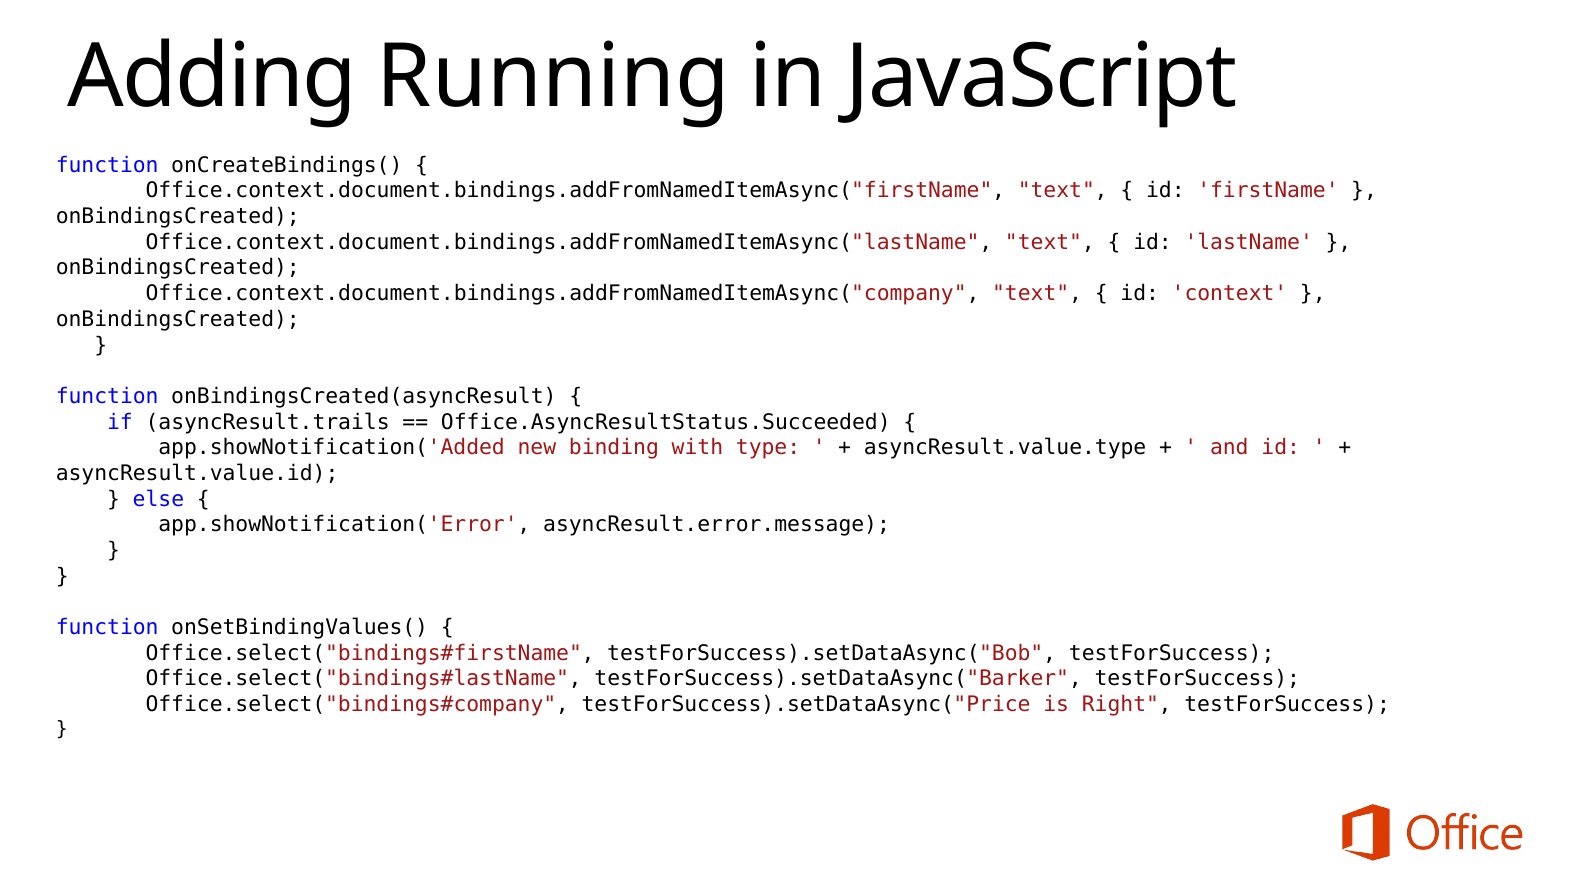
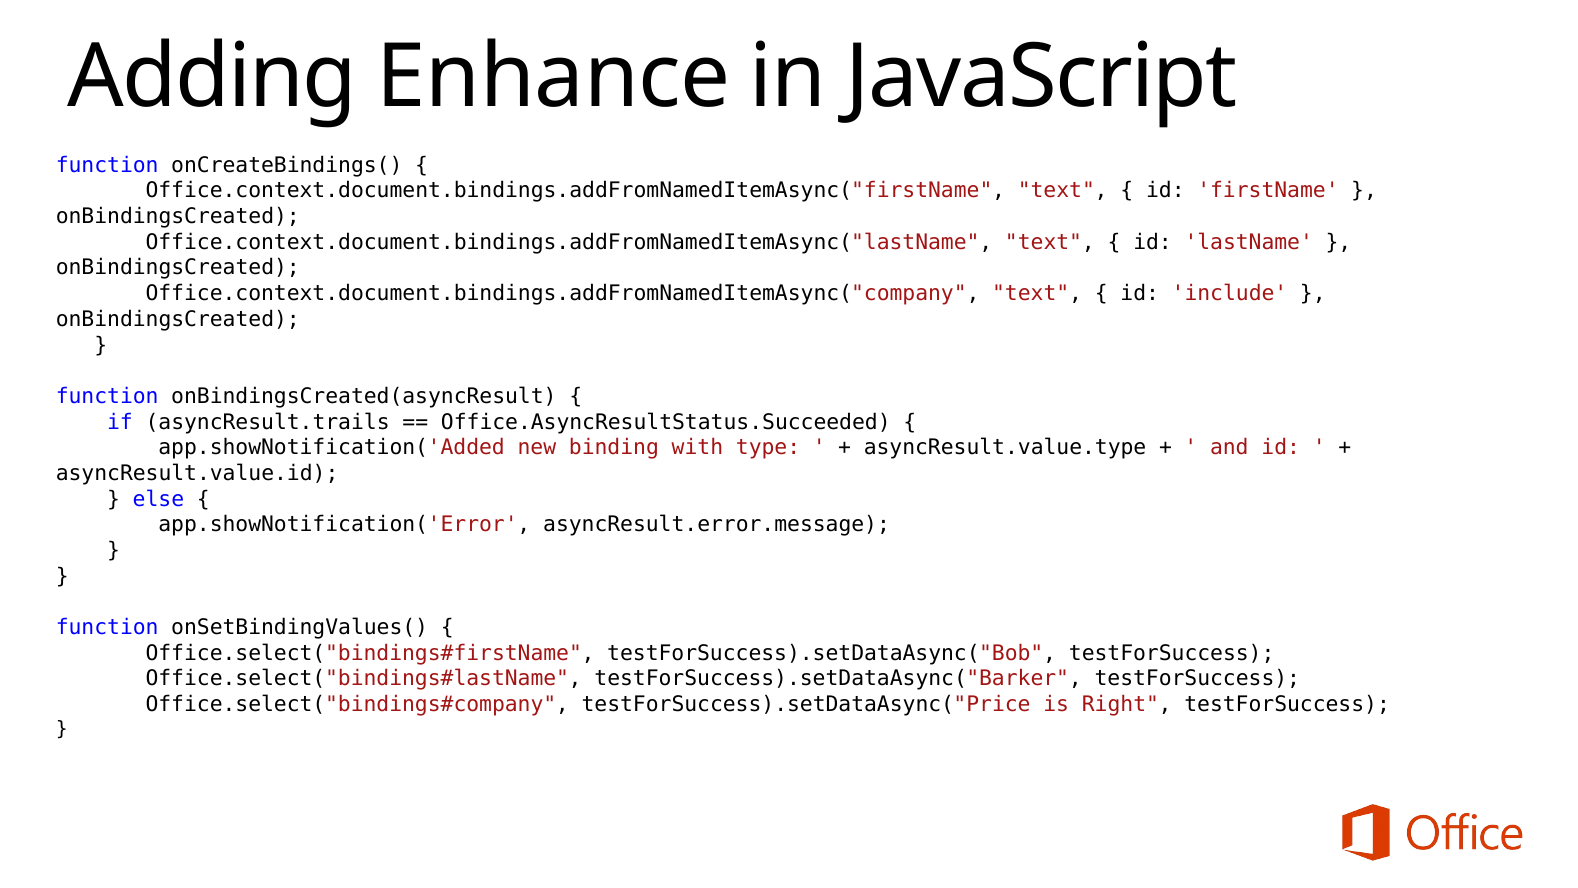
Running: Running -> Enhance
context: context -> include
